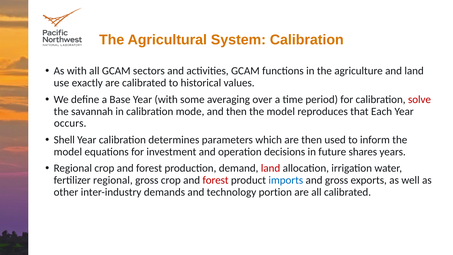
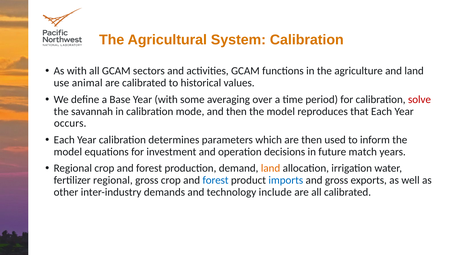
exactly: exactly -> animal
Shell at (64, 140): Shell -> Each
shares: shares -> match
land at (271, 168) colour: red -> orange
forest at (216, 180) colour: red -> blue
portion: portion -> include
